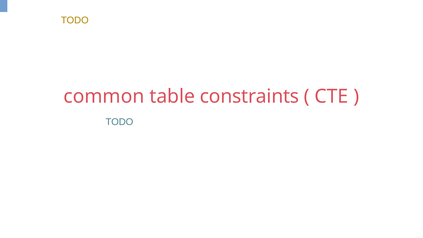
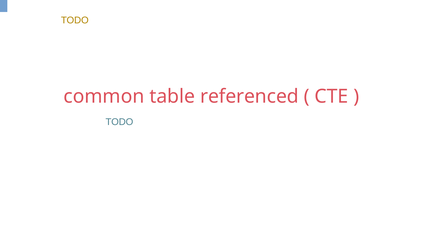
constraints: constraints -> referenced
